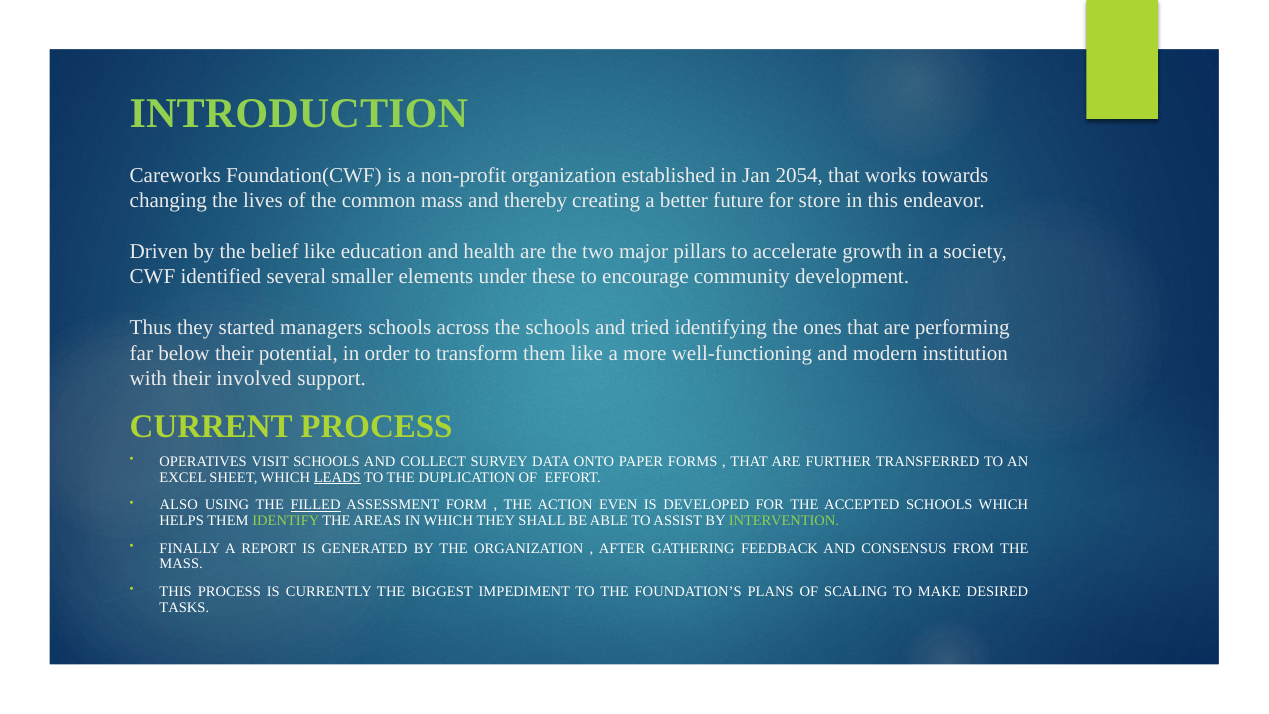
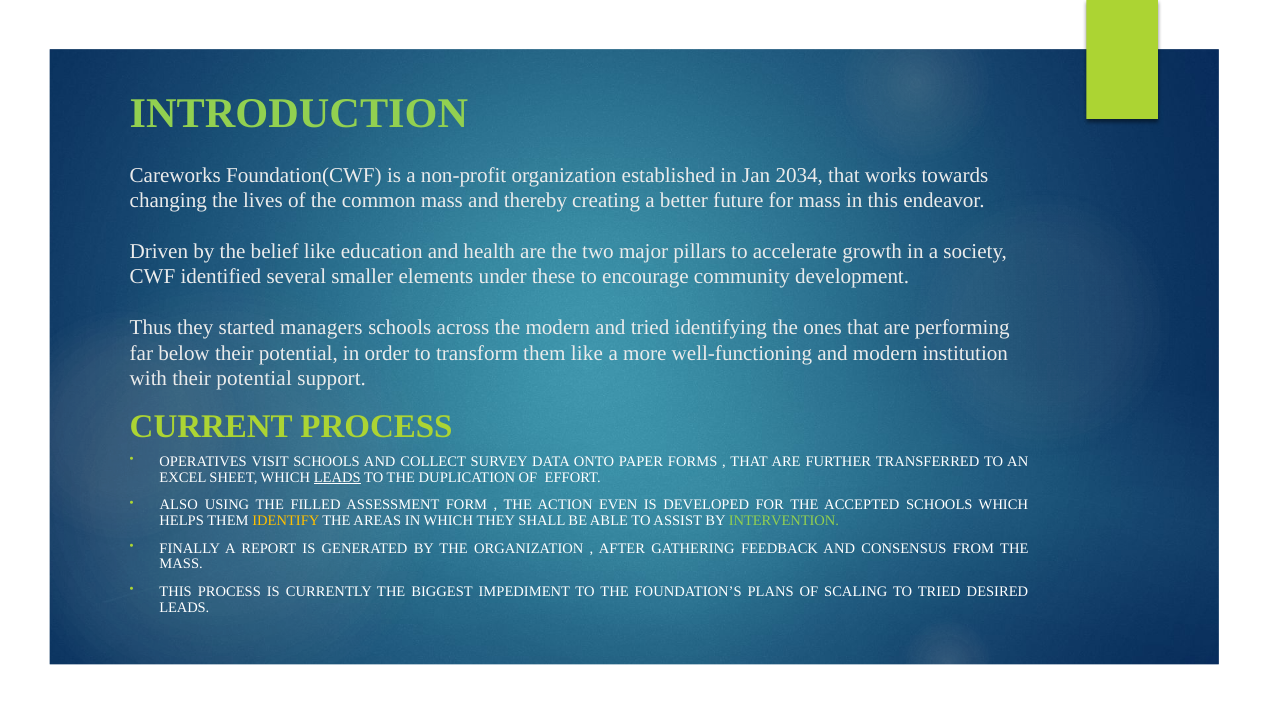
2054: 2054 -> 2034
for store: store -> mass
the schools: schools -> modern
with their involved: involved -> potential
FILLED underline: present -> none
IDENTIFY colour: light green -> yellow
TO MAKE: MAKE -> TRIED
TASKS at (184, 607): TASKS -> LEADS
